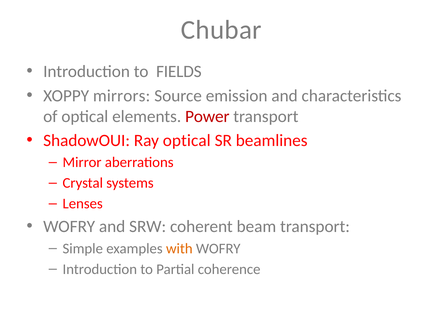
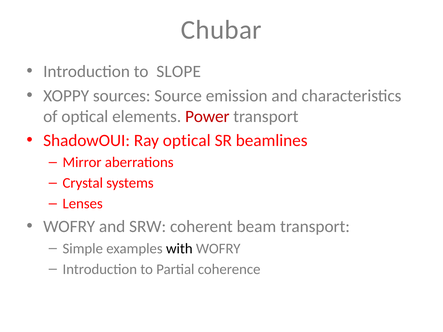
FIELDS: FIELDS -> SLOPE
mirrors: mirrors -> sources
with colour: orange -> black
